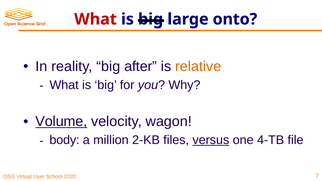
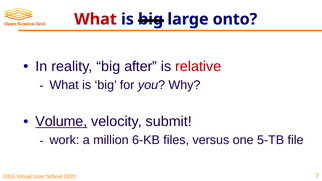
relative colour: orange -> red
wagon: wagon -> submit
body: body -> work
2-KB: 2-KB -> 6-KB
versus underline: present -> none
4-TB: 4-TB -> 5-TB
